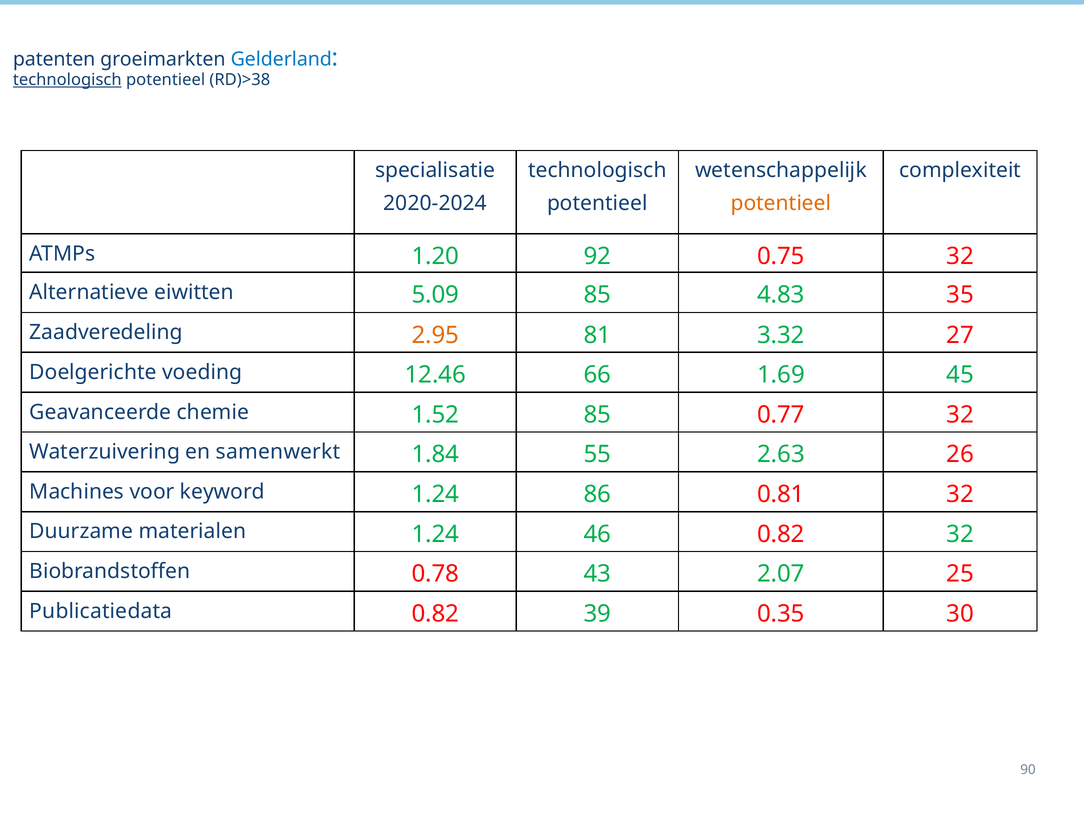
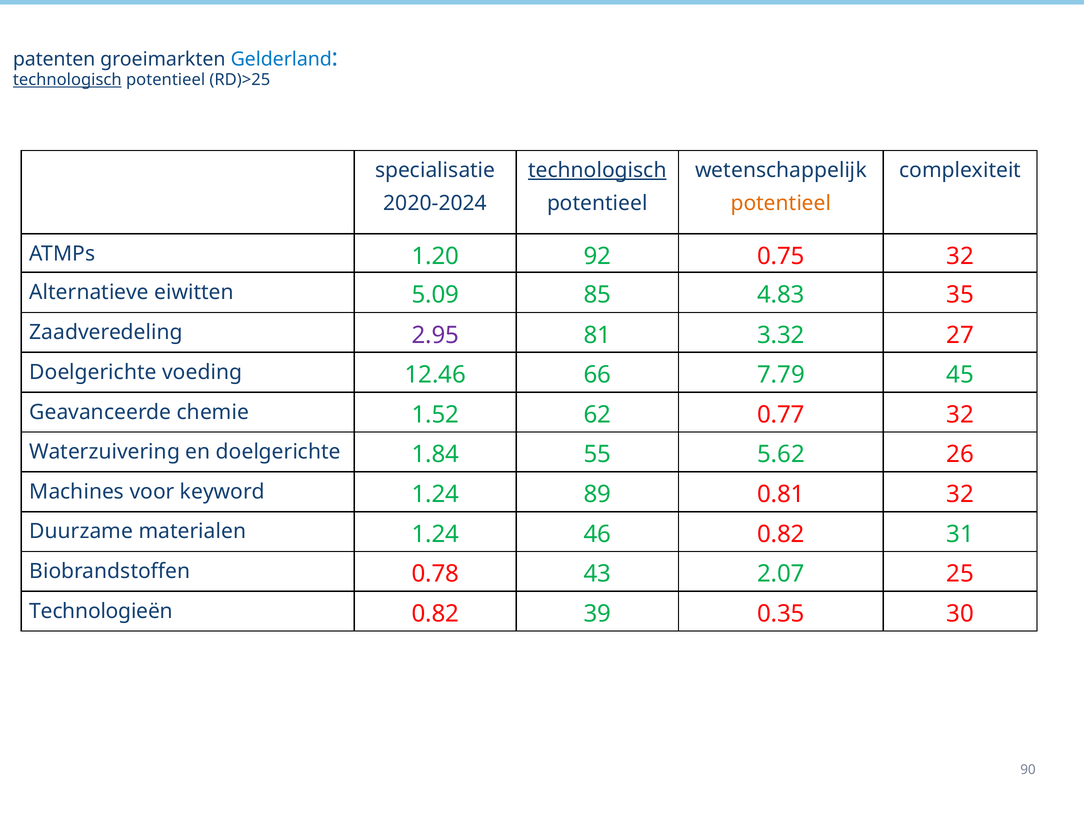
RD)>38: RD)>38 -> RD)>25
technologisch at (597, 170) underline: none -> present
2.95 colour: orange -> purple
1.69: 1.69 -> 7.79
1.52 85: 85 -> 62
en samenwerkt: samenwerkt -> doelgerichte
2.63: 2.63 -> 5.62
86: 86 -> 89
0.82 32: 32 -> 31
Publicatiedata: Publicatiedata -> Technologieën
